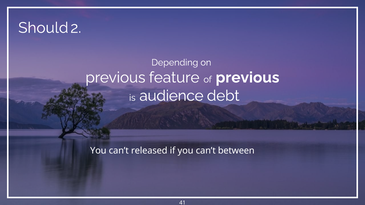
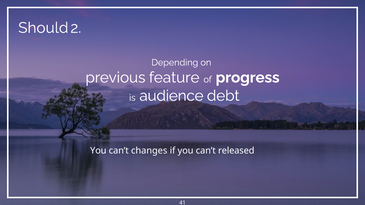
of previous: previous -> progress
released: released -> changes
between: between -> released
